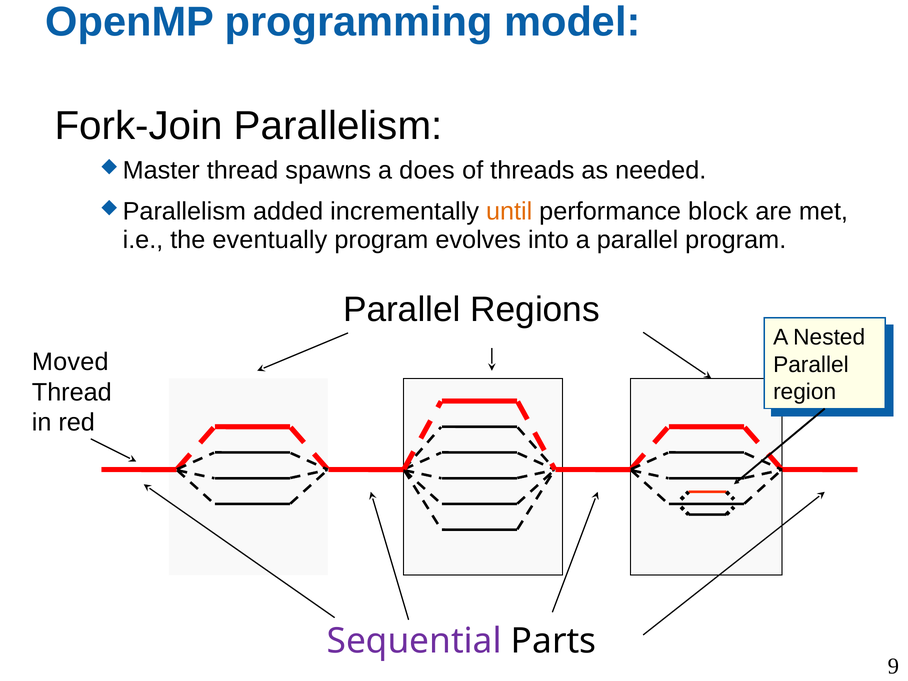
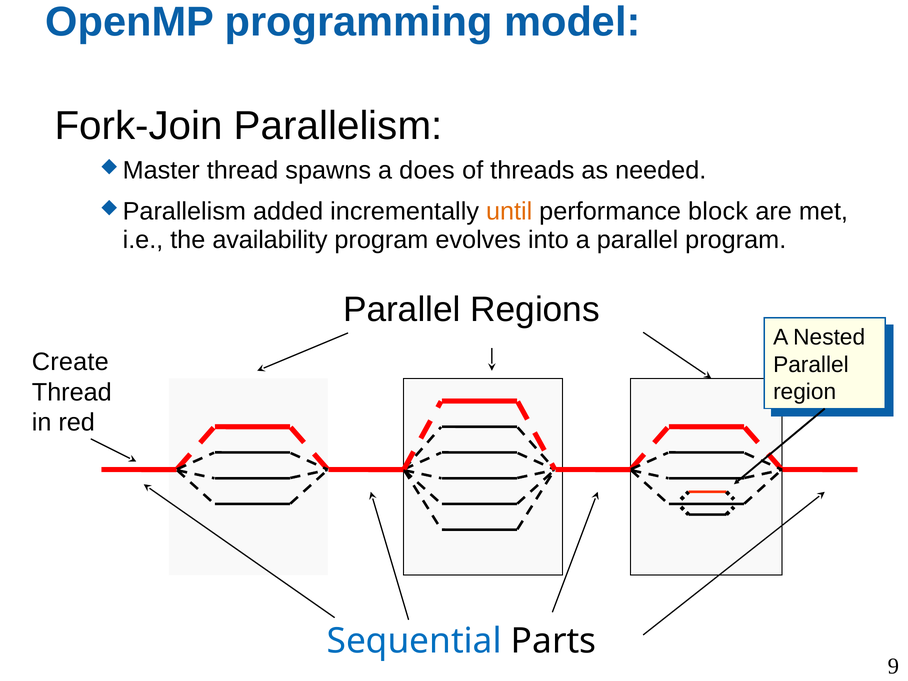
eventually: eventually -> availability
Moved: Moved -> Create
Sequential colour: purple -> blue
